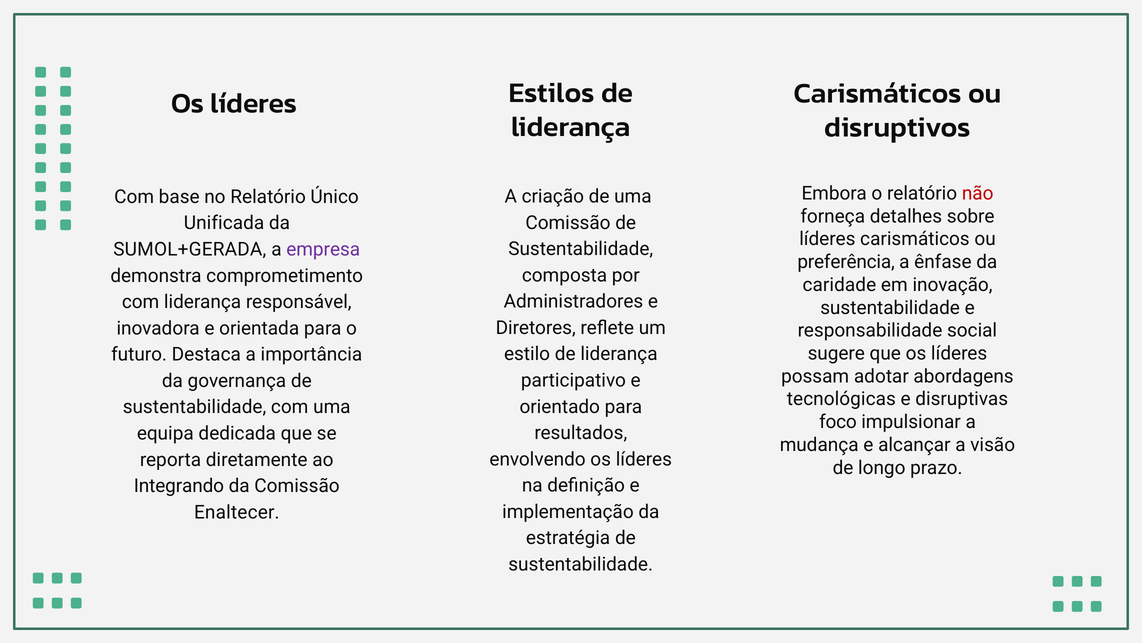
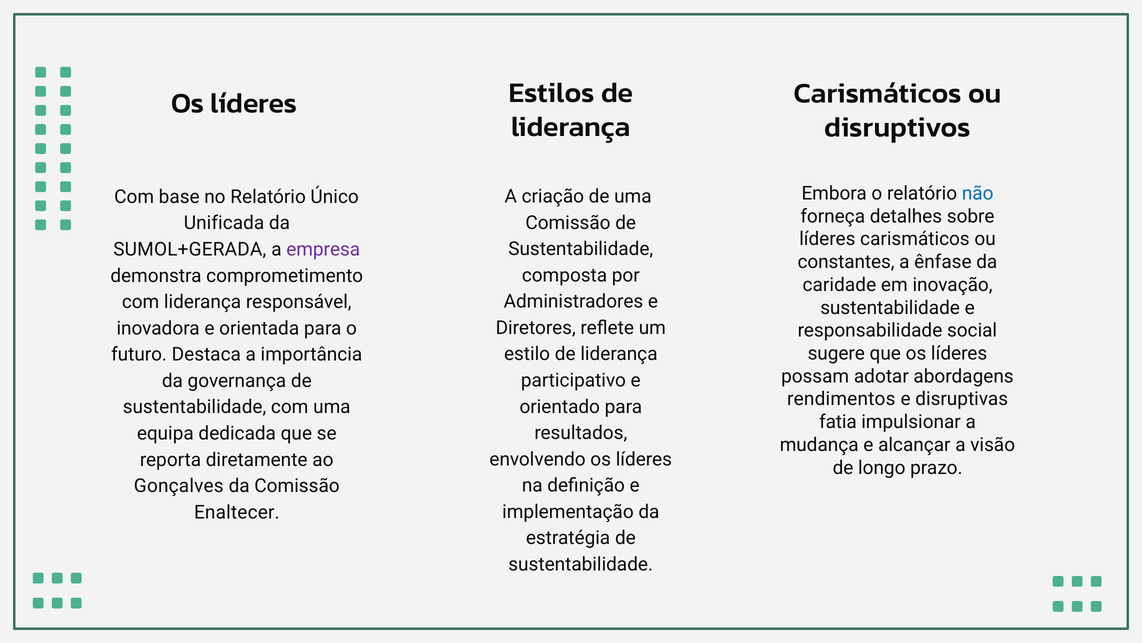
não colour: red -> blue
preferência: preferência -> constantes
tecnológicas: tecnológicas -> rendimentos
foco: foco -> fatia
Integrando: Integrando -> Gonçalves
